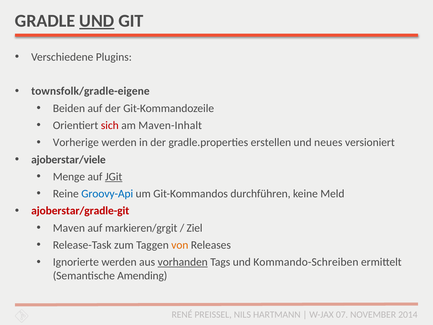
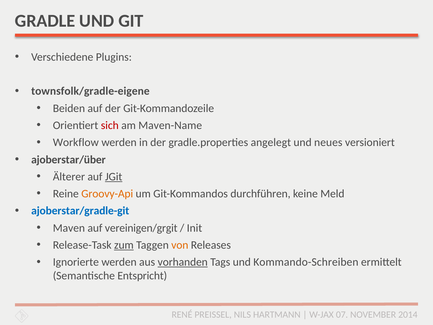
UND at (97, 21) underline: present -> none
Maven-Inhalt: Maven-Inhalt -> Maven-Name
Vorherige: Vorherige -> Workflow
erstellen: erstellen -> angelegt
ajoberstar/viele: ajoberstar/viele -> ajoberstar/über
Menge: Menge -> Älterer
Groovy-Api colour: blue -> orange
ajoberstar/gradle-git colour: red -> blue
markieren/grgit: markieren/grgit -> vereinigen/grgit
Ziel: Ziel -> Init
zum underline: none -> present
Amending: Amending -> Entspricht
